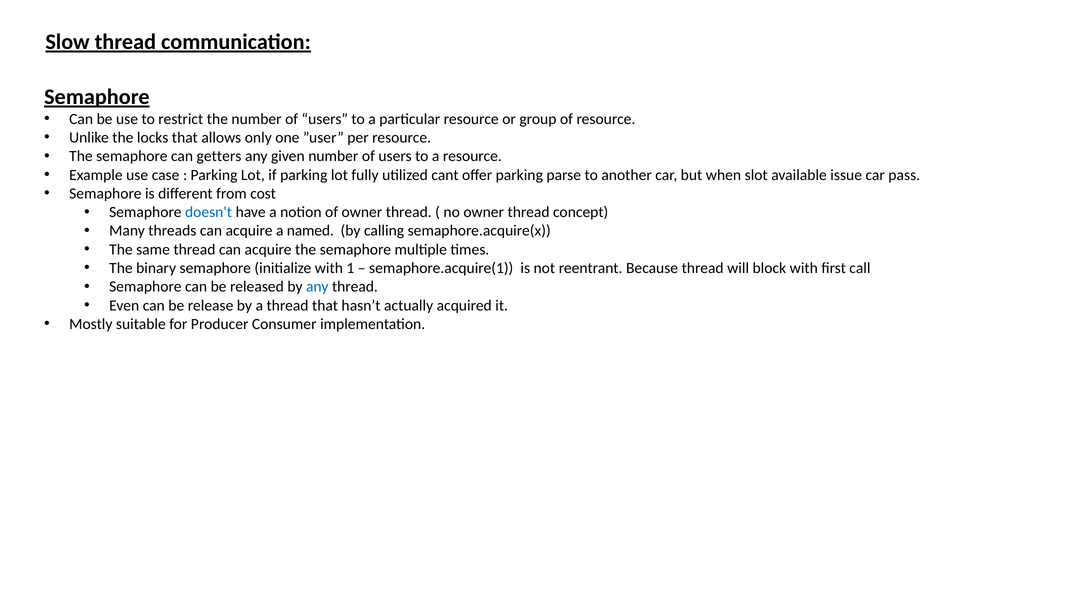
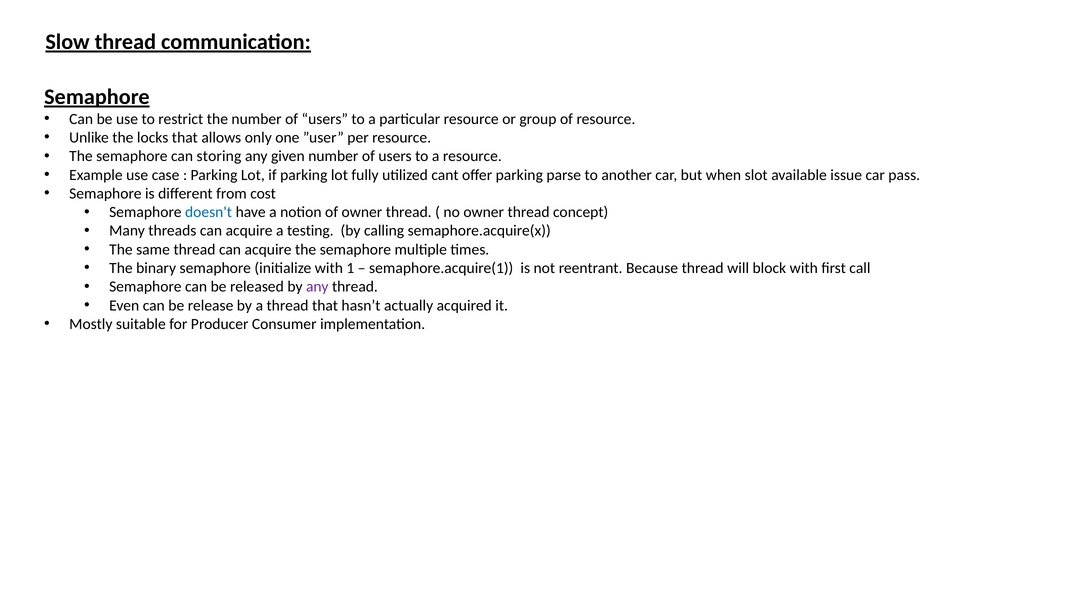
getters: getters -> storing
named: named -> testing
any at (317, 287) colour: blue -> purple
